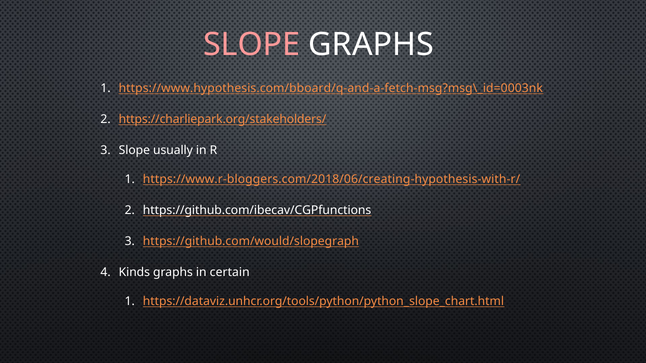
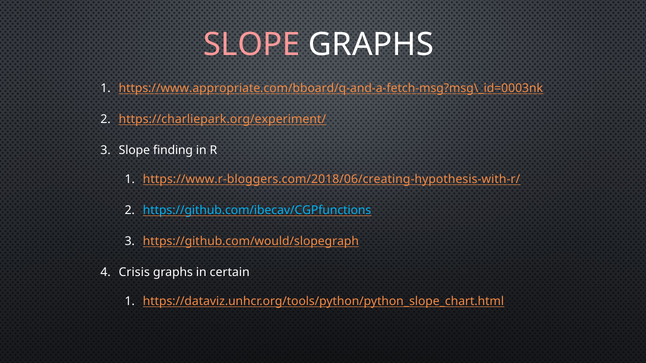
https://www.hypothesis.com/bboard/q-and-a-fetch-msg?msg\_id=0003nk: https://www.hypothesis.com/bboard/q-and-a-fetch-msg?msg\_id=0003nk -> https://www.appropriate.com/bboard/q-and-a-fetch-msg?msg\_id=0003nk
https://charliepark.org/stakeholders/: https://charliepark.org/stakeholders/ -> https://charliepark.org/experiment/
usually: usually -> finding
https://github.com/ibecav/CGPfunctions colour: white -> light blue
Kinds: Kinds -> Crisis
